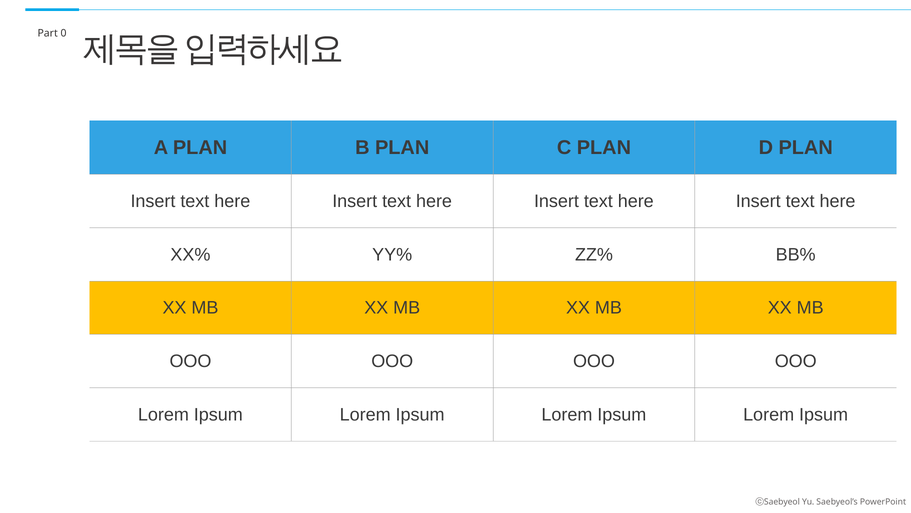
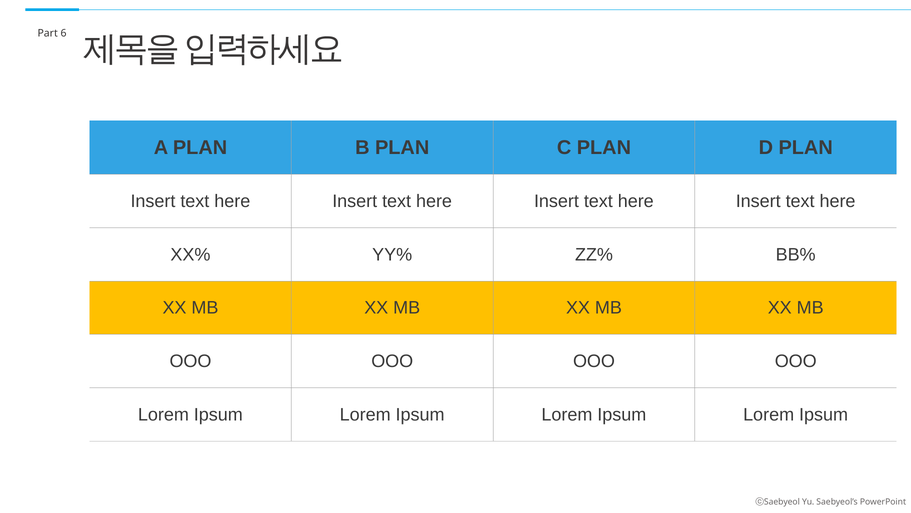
0: 0 -> 6
